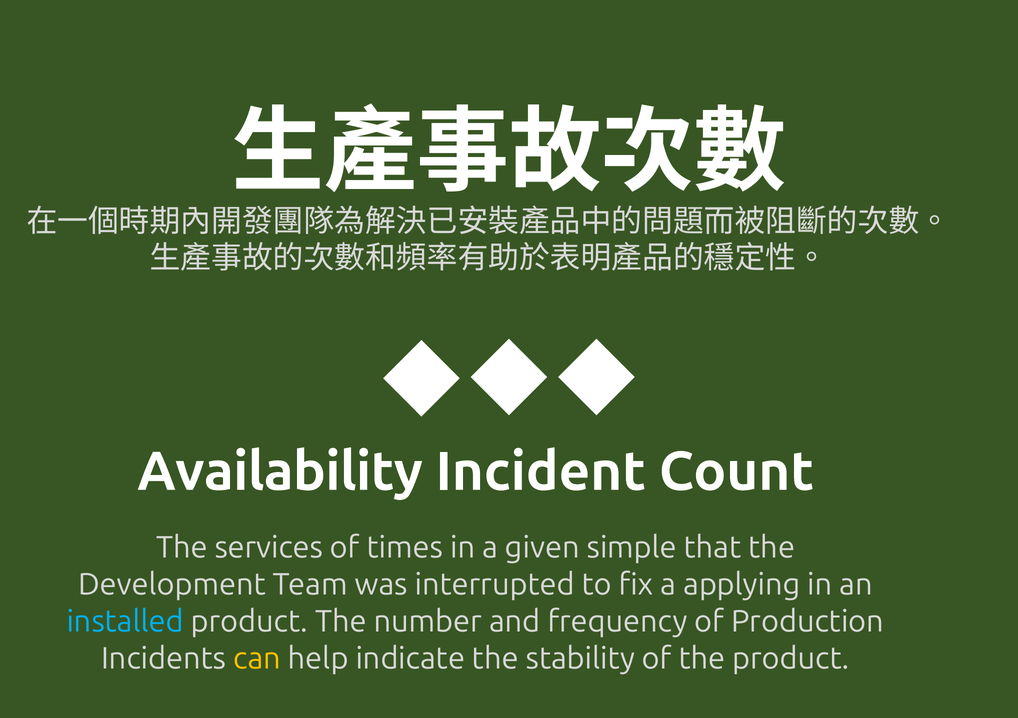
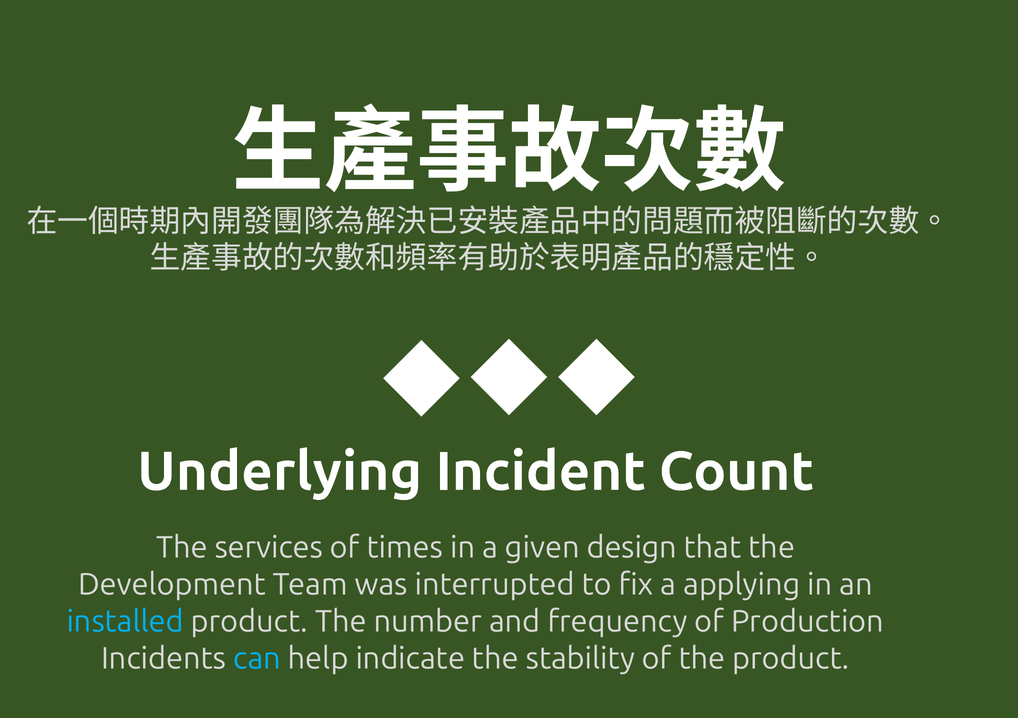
Availability: Availability -> Underlying
simple: simple -> design
can colour: yellow -> light blue
